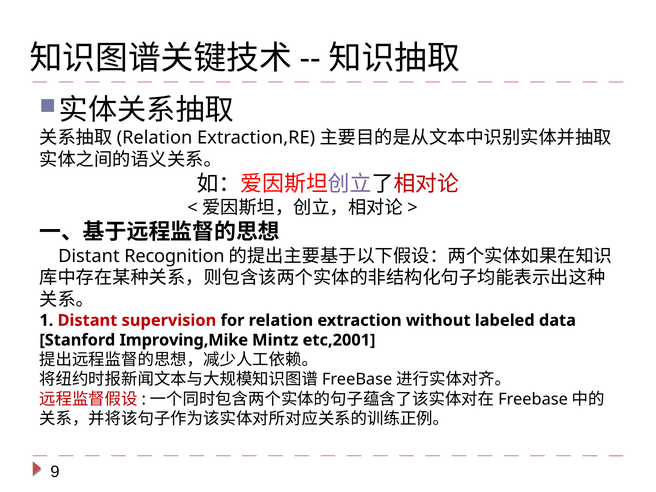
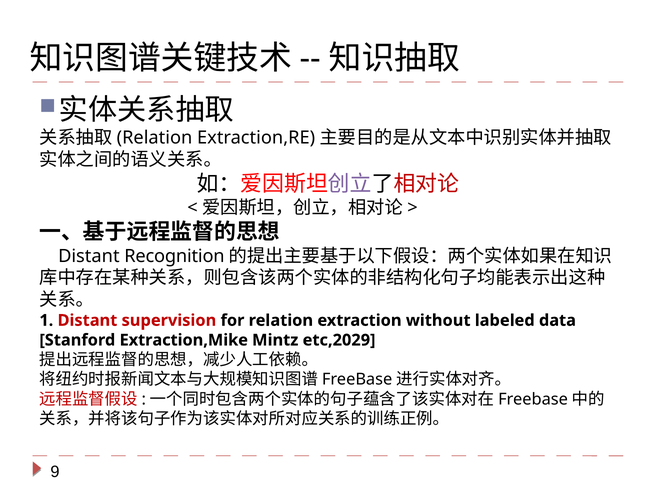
Improving,Mike: Improving,Mike -> Extraction,Mike
etc,2001: etc,2001 -> etc,2029
